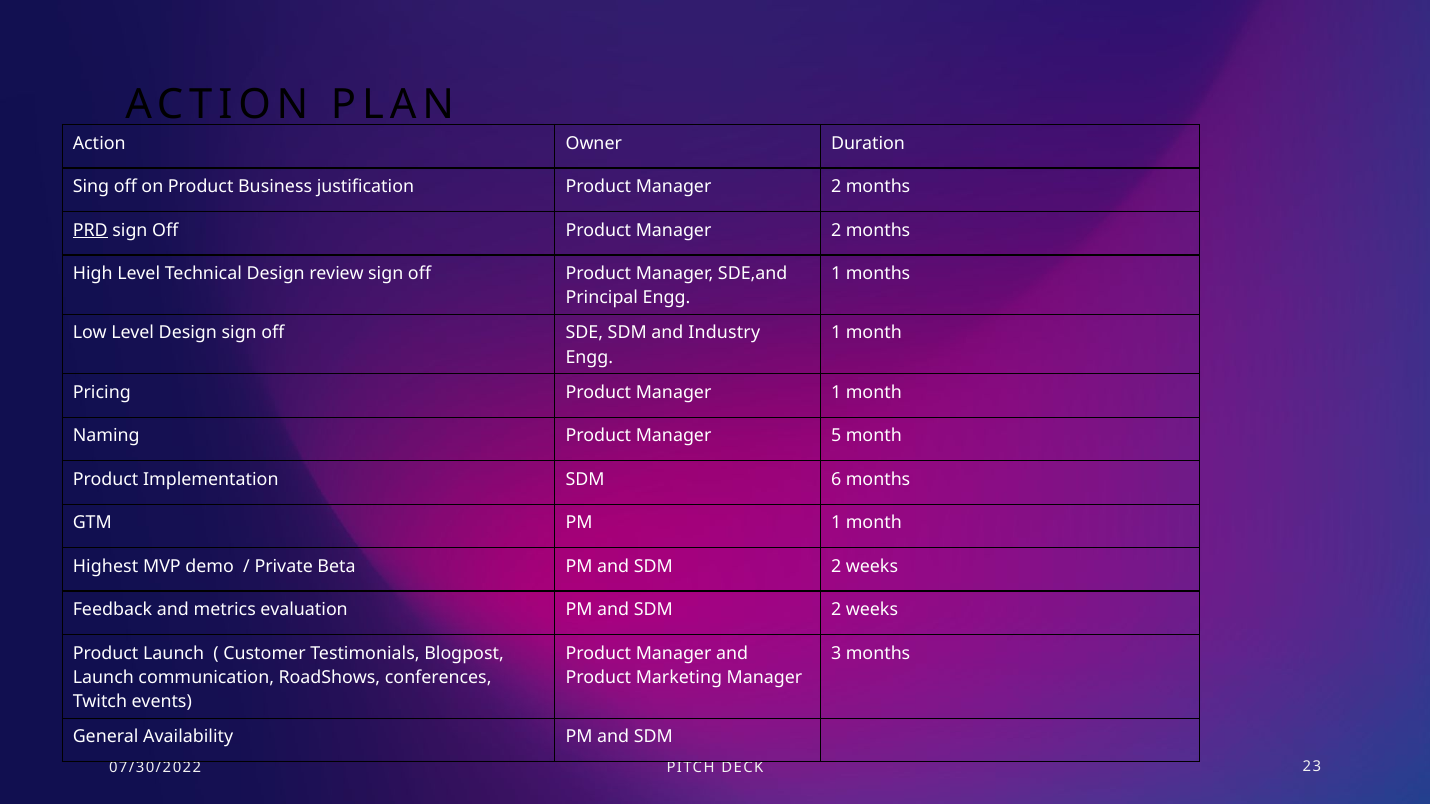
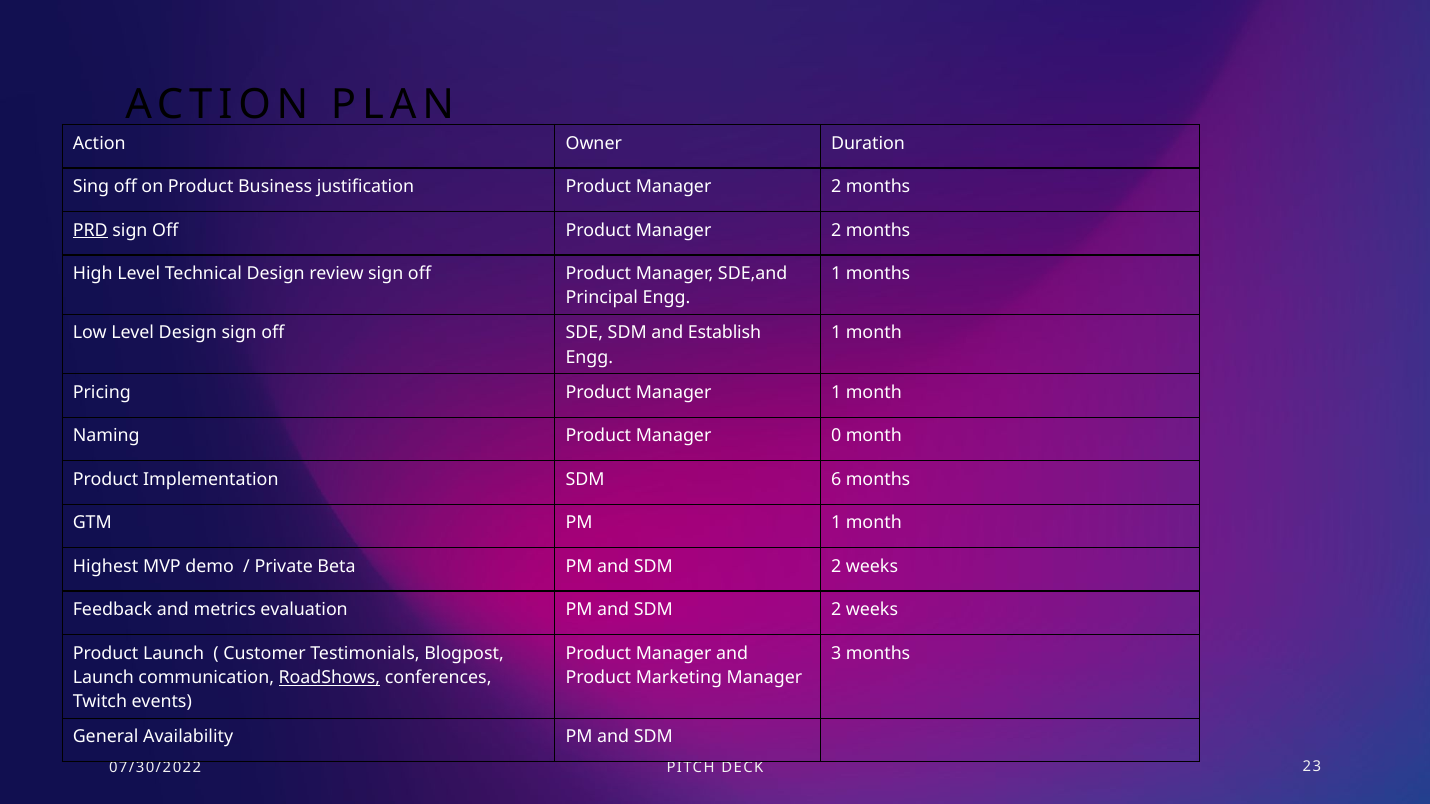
Industry: Industry -> Establish
5: 5 -> 0
RoadShows underline: none -> present
